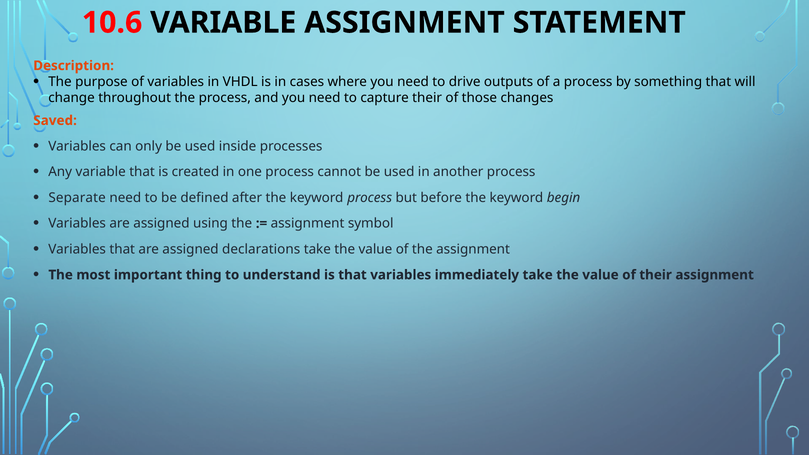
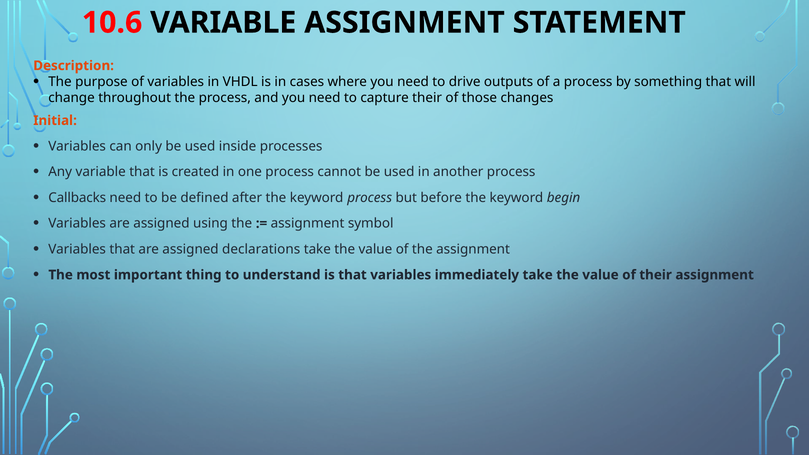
Saved: Saved -> Initial
Separate: Separate -> Callbacks
